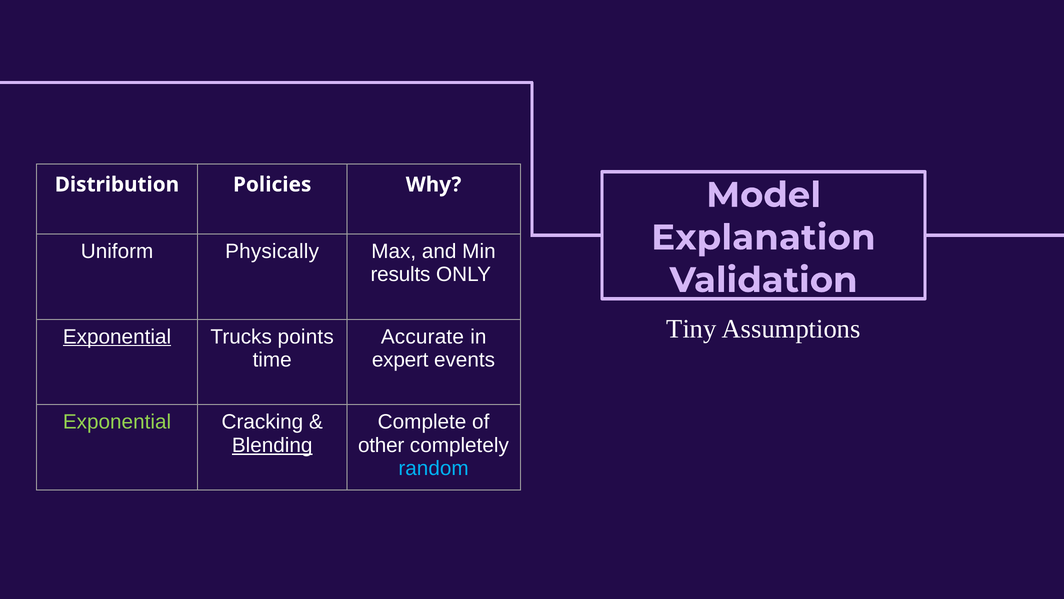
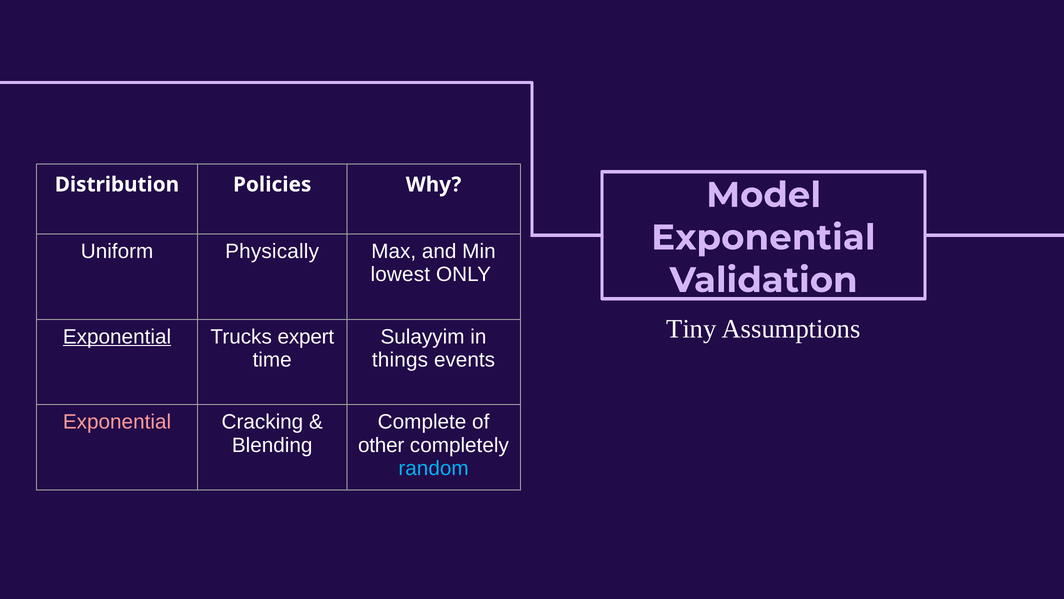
Explanation at (763, 237): Explanation -> Exponential
results: results -> lowest
points: points -> expert
Accurate: Accurate -> Sulayyim
expert: expert -> things
Exponential at (117, 422) colour: light green -> pink
Blending underline: present -> none
